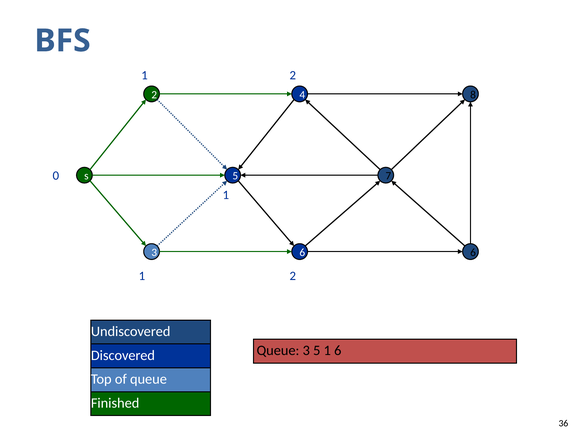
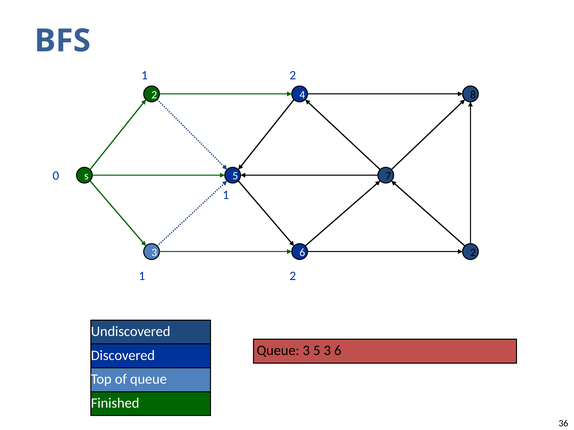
6 6: 6 -> 2
5 1: 1 -> 3
